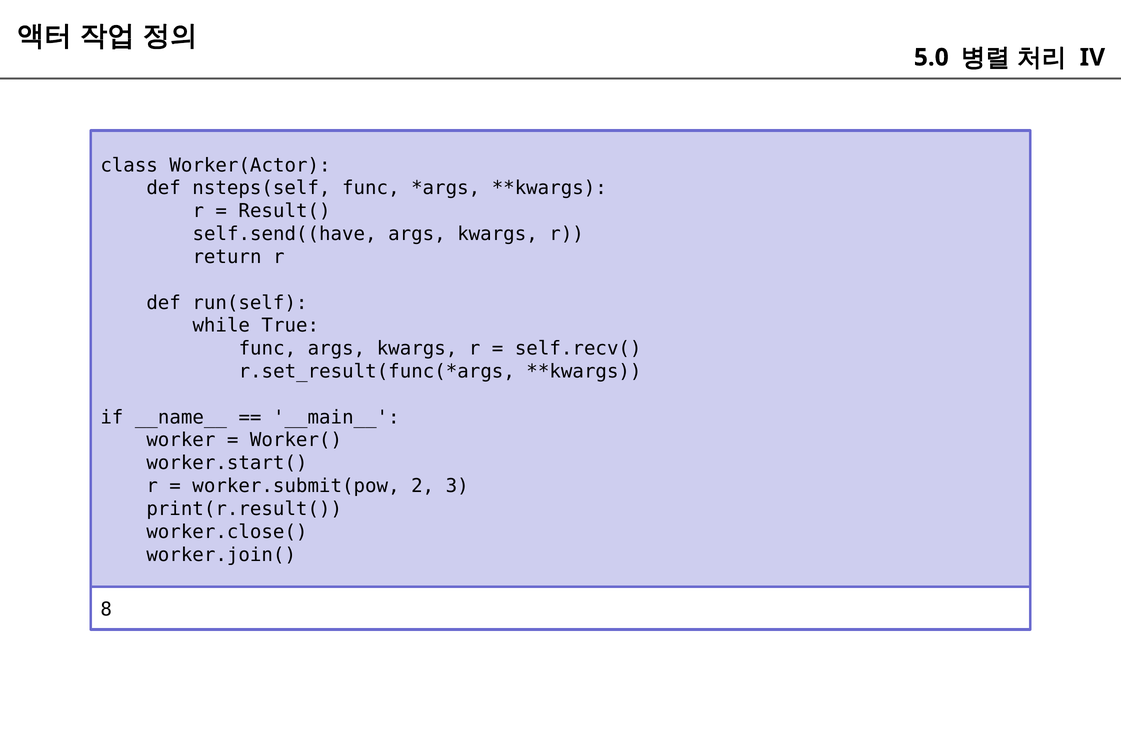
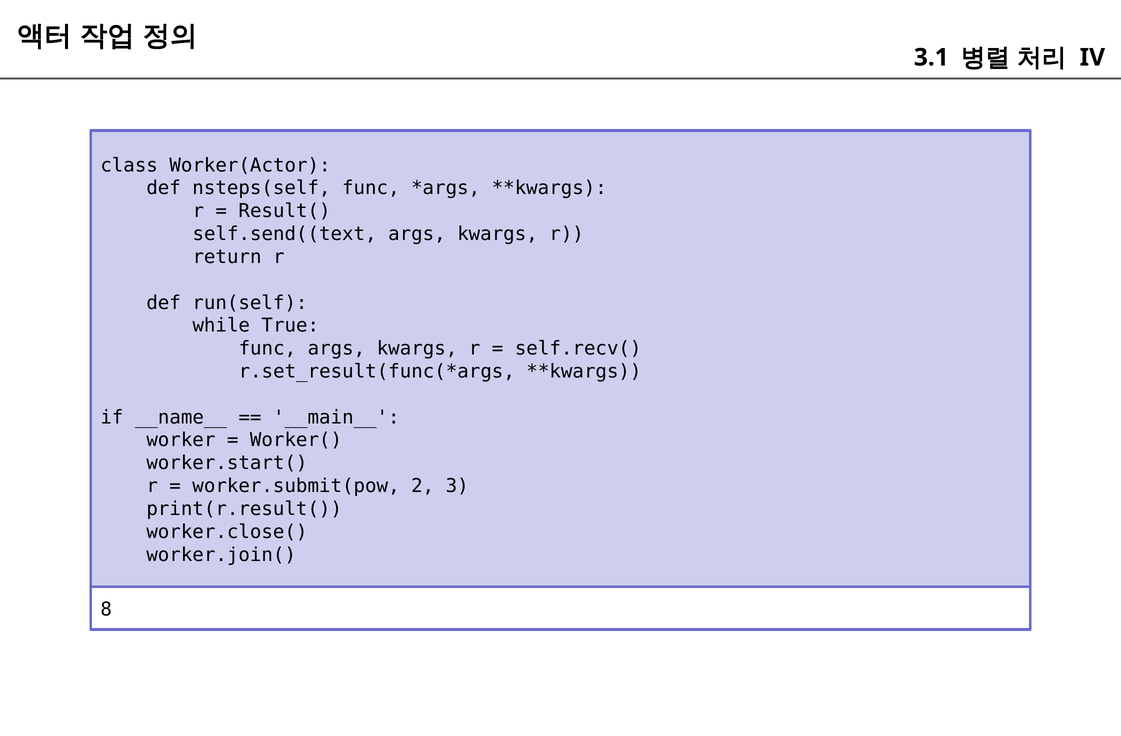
5.0: 5.0 -> 3.1
self.send((have: self.send((have -> self.send((text
